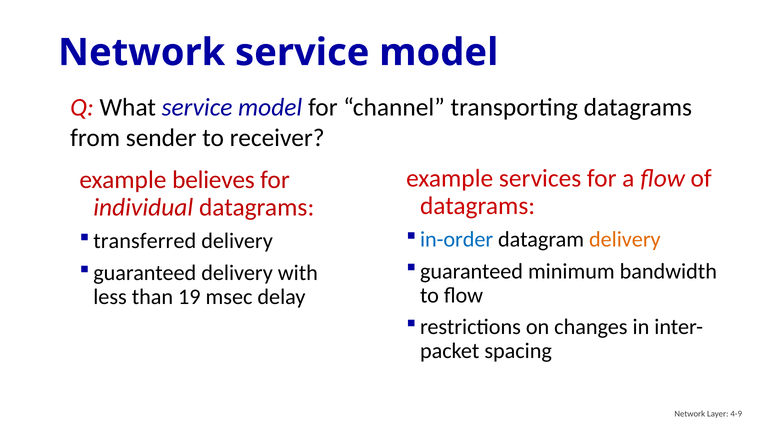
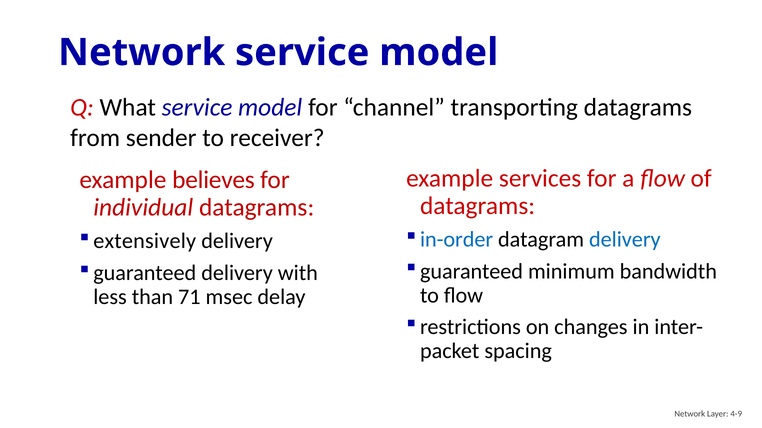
delivery at (625, 240) colour: orange -> blue
transferred: transferred -> extensively
19: 19 -> 71
